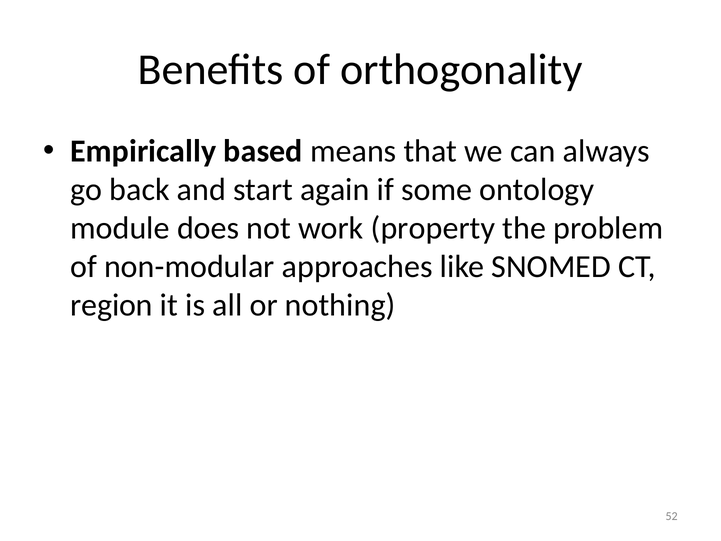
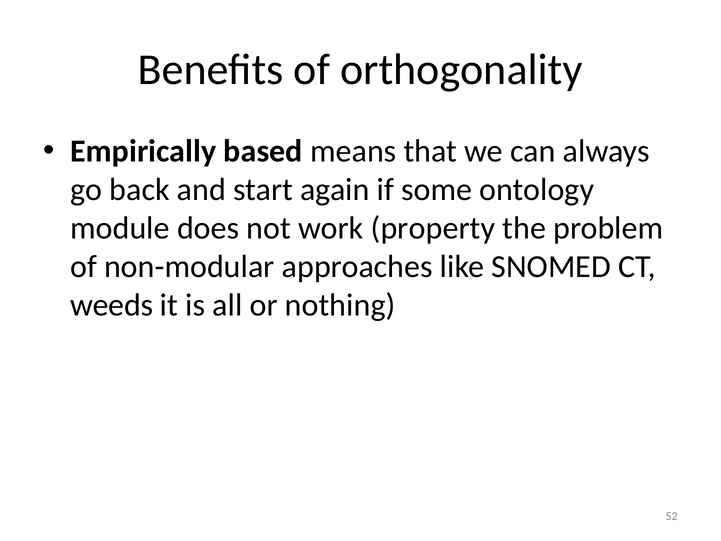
region: region -> weeds
